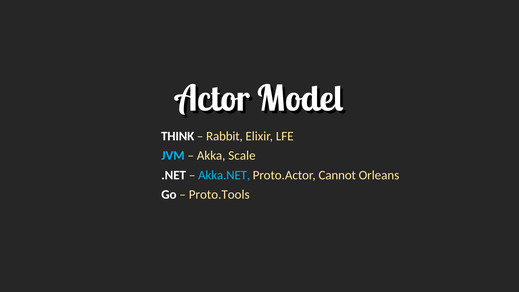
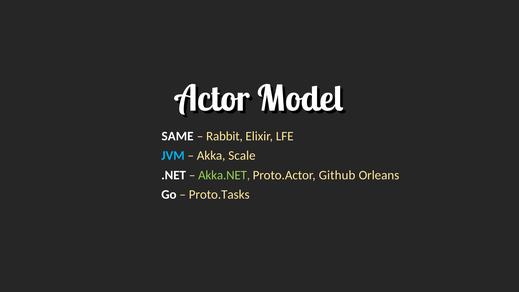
THINK: THINK -> SAME
Akka.NET colour: light blue -> light green
Cannot: Cannot -> Github
Proto.Tools: Proto.Tools -> Proto.Tasks
